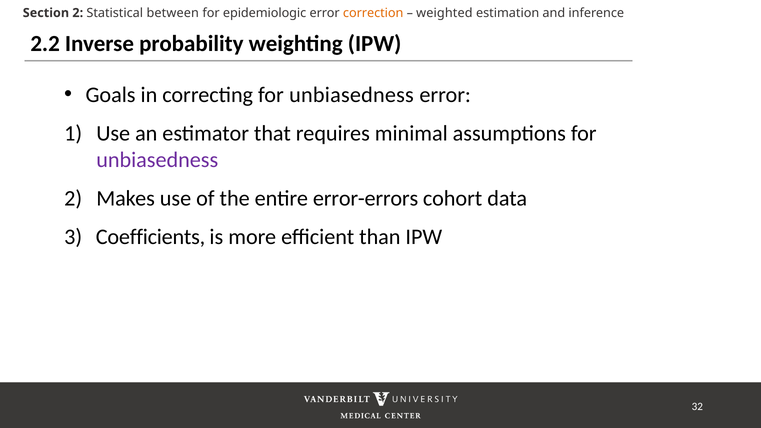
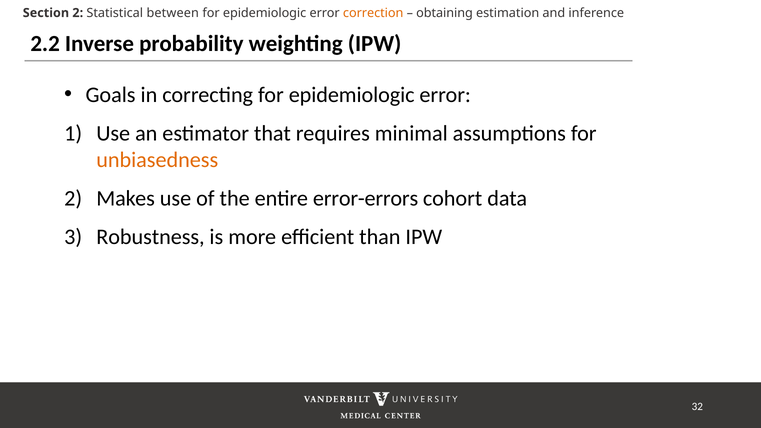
weighted: weighted -> obtaining
correcting for unbiasedness: unbiasedness -> epidemiologic
unbiasedness at (157, 160) colour: purple -> orange
Coefficients: Coefficients -> Robustness
